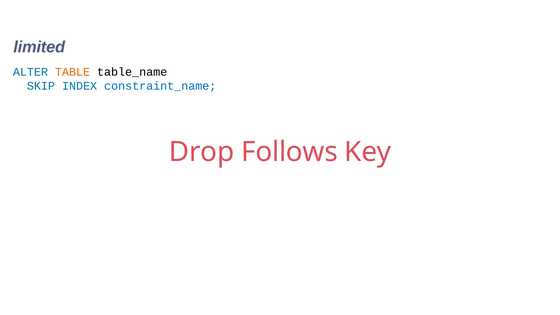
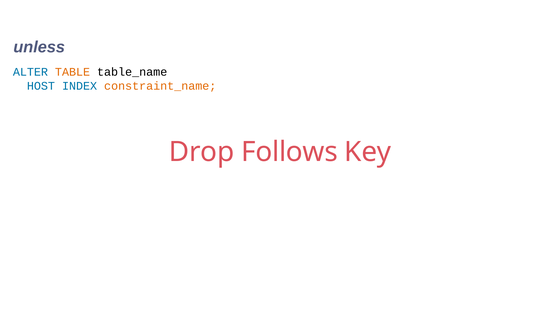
limited: limited -> unless
SKIP: SKIP -> HOST
constraint_name colour: blue -> orange
